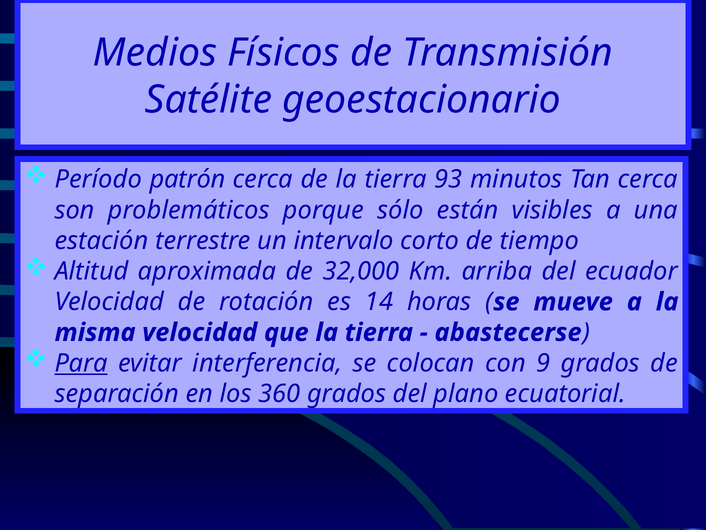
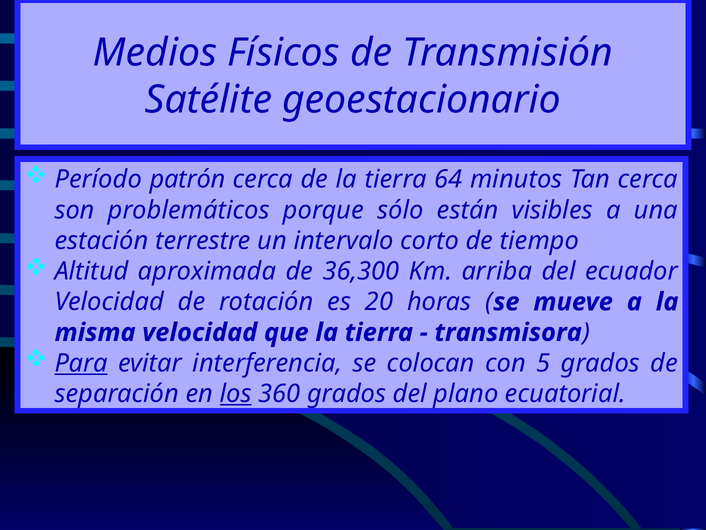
93: 93 -> 64
32,000: 32,000 -> 36,300
14: 14 -> 20
abastecerse: abastecerse -> transmisora
9: 9 -> 5
los underline: none -> present
